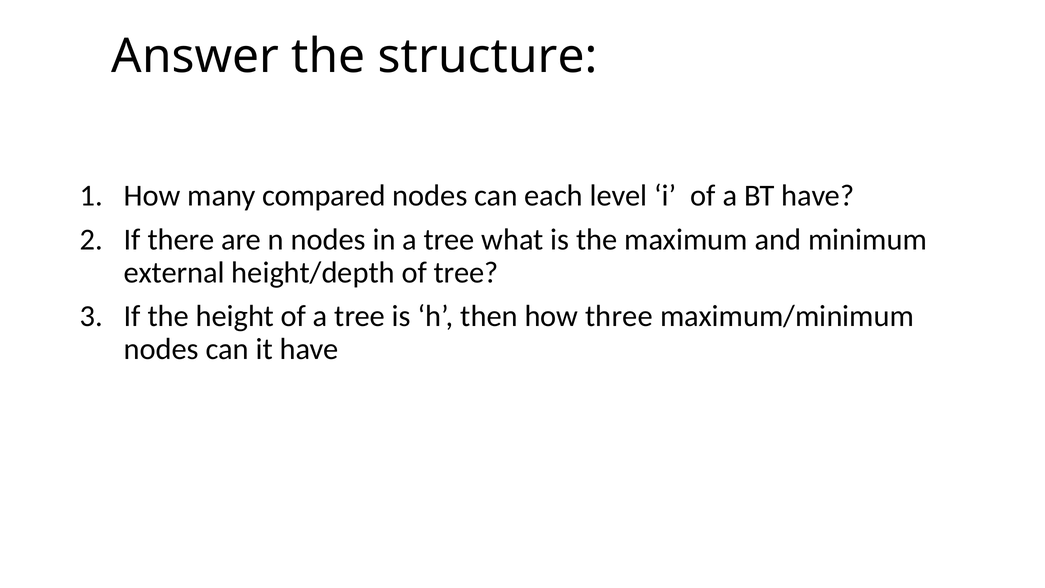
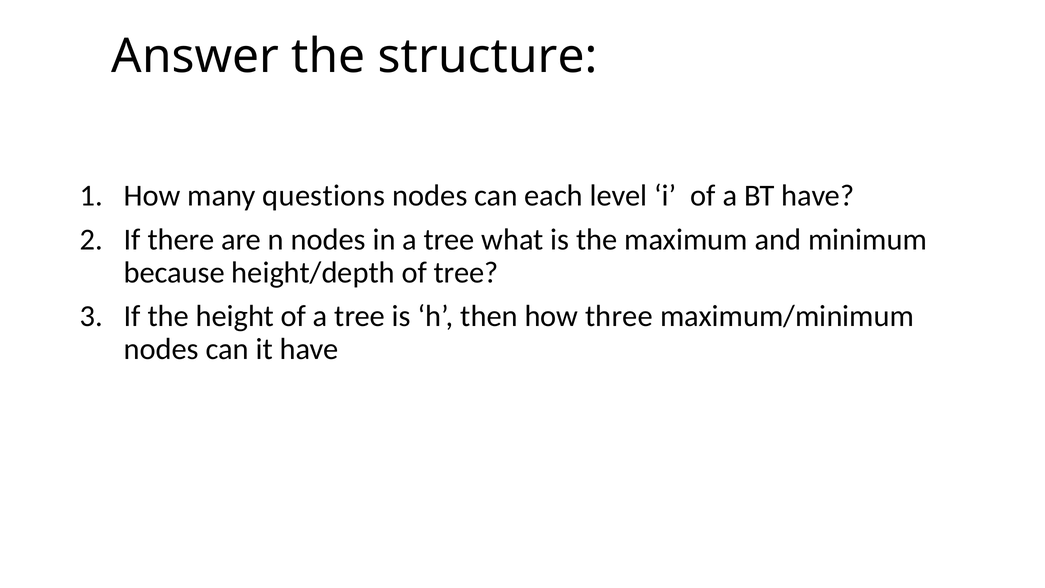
compared: compared -> questions
external: external -> because
